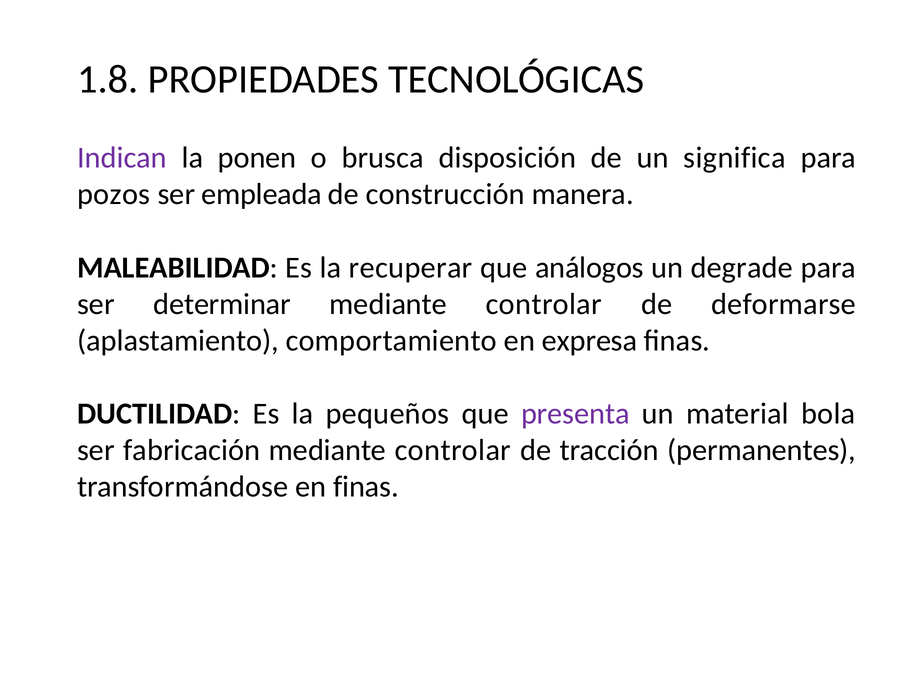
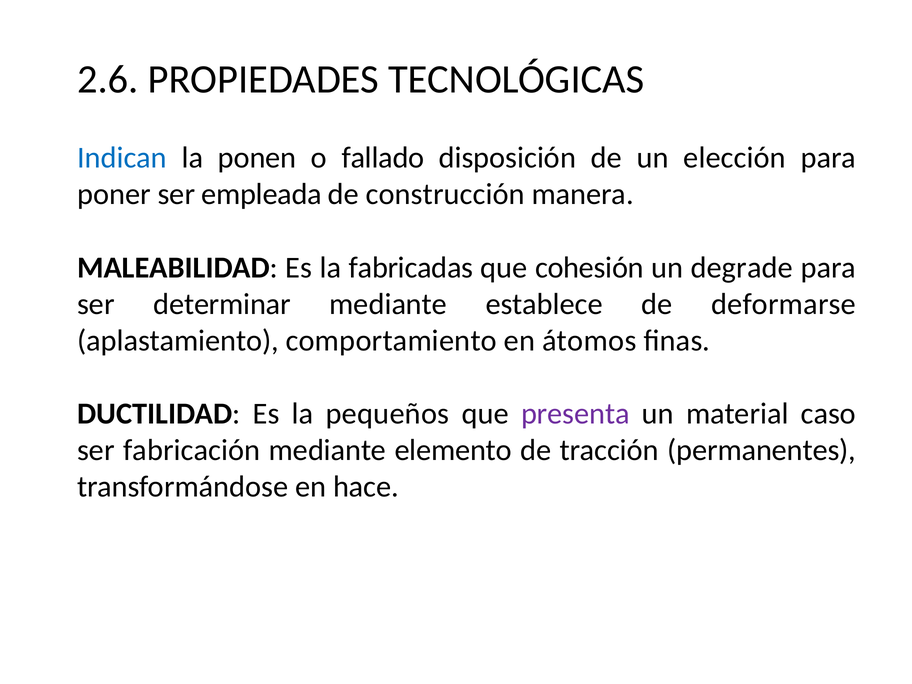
1.8: 1.8 -> 2.6
Indican colour: purple -> blue
brusca: brusca -> fallado
significa: significa -> elección
pozos: pozos -> poner
recuperar: recuperar -> fabricadas
análogos: análogos -> cohesión
controlar at (544, 304): controlar -> establece
expresa: expresa -> átomos
bola: bola -> caso
controlar at (453, 450): controlar -> elemento
en finas: finas -> hace
